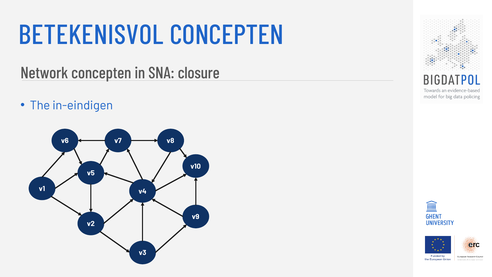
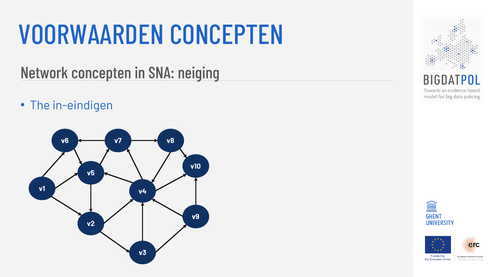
BETEKENISVOL: BETEKENISVOL -> VOORWAARDEN
closure: closure -> neiging
